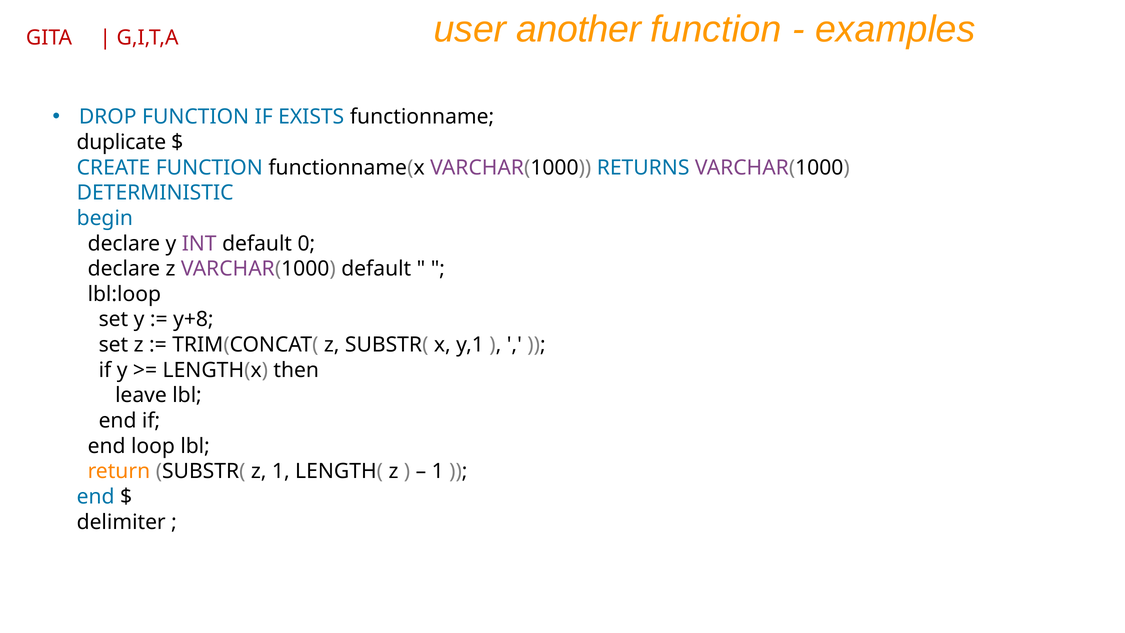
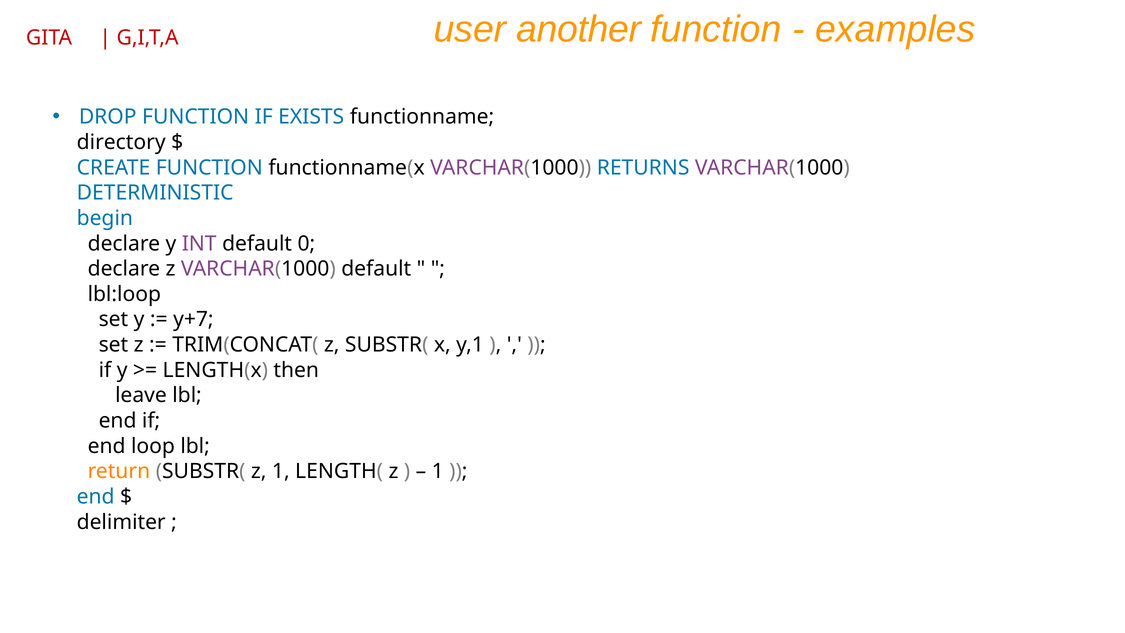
duplicate: duplicate -> directory
y+8: y+8 -> y+7
